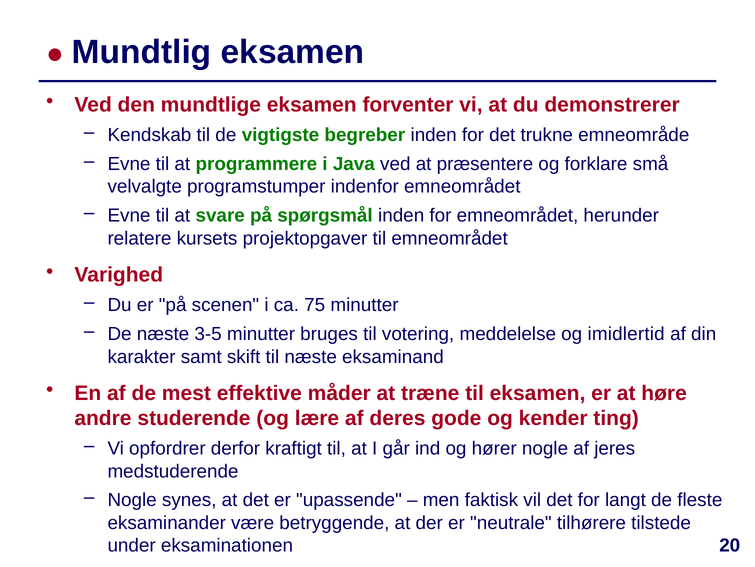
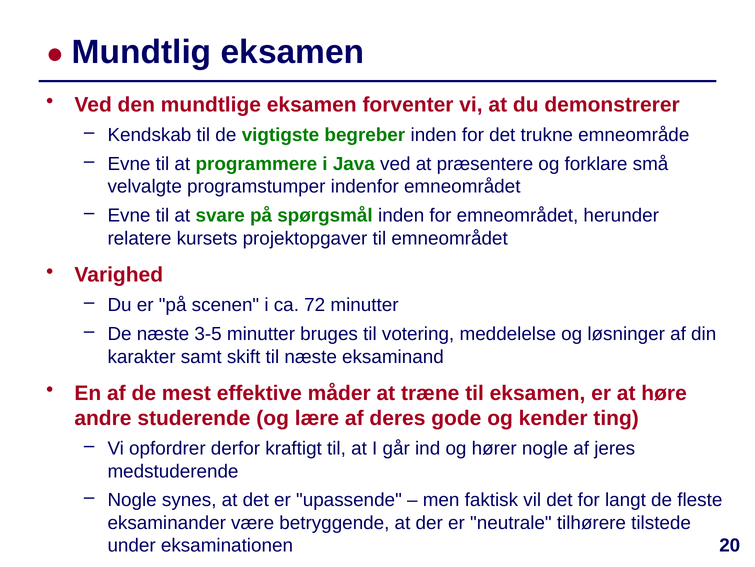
75: 75 -> 72
imidlertid: imidlertid -> løsninger
